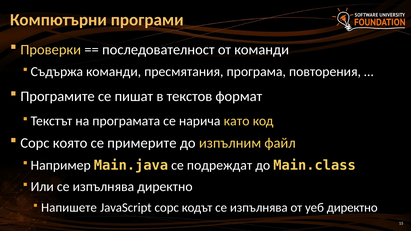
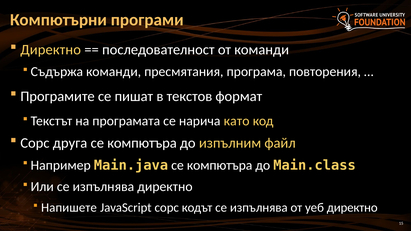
Проверки at (51, 50): Проверки -> Директно
която: която -> друга
примерите at (142, 143): примерите -> компютъра
Main.java се подреждат: подреждат -> компютъра
